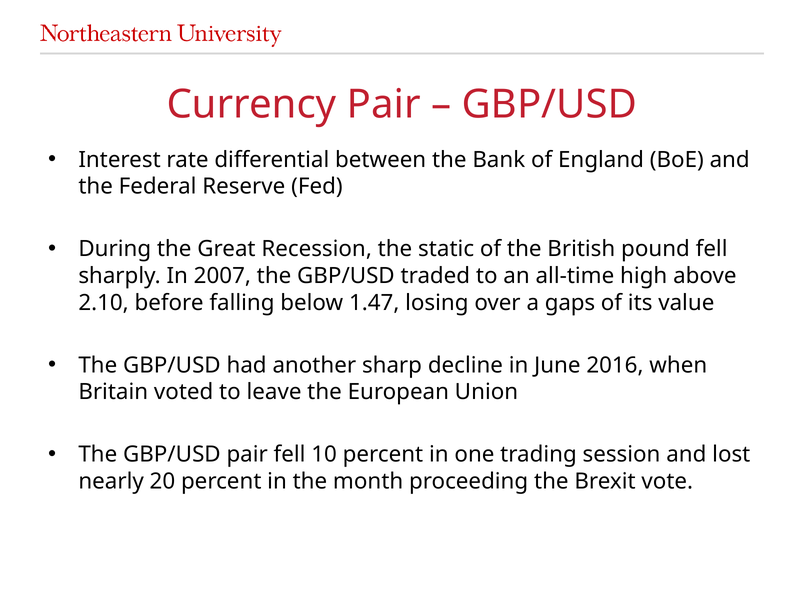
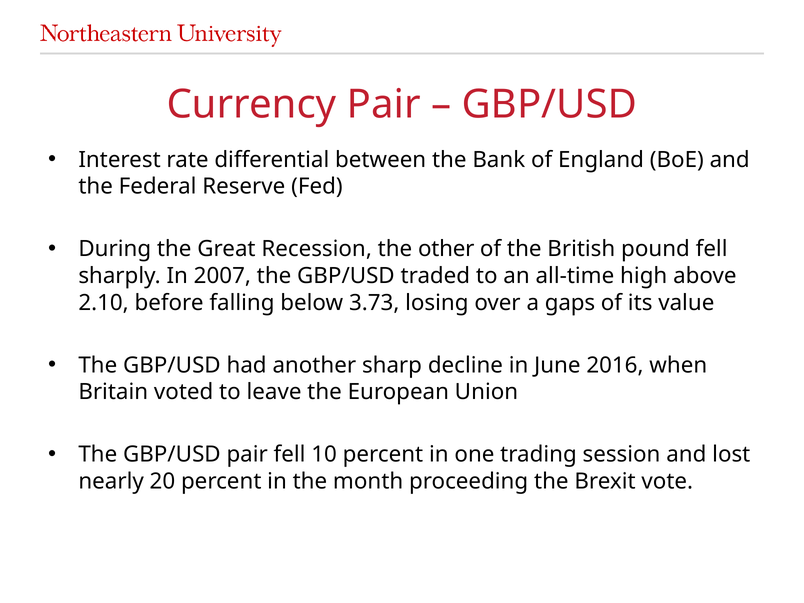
static: static -> other
1.47: 1.47 -> 3.73
